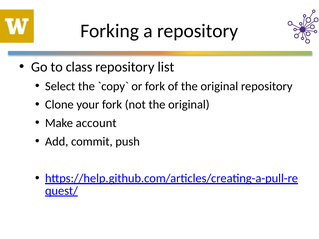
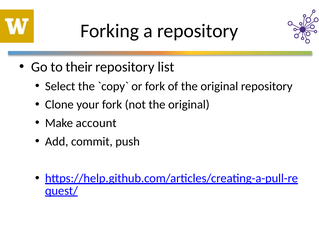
class: class -> their
